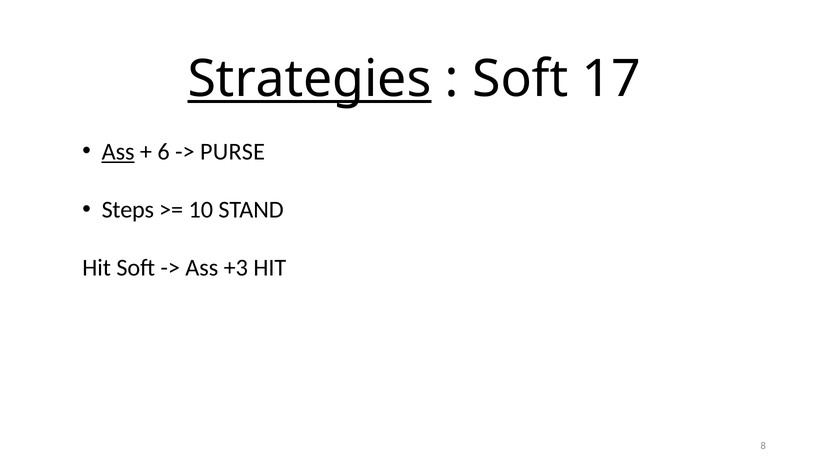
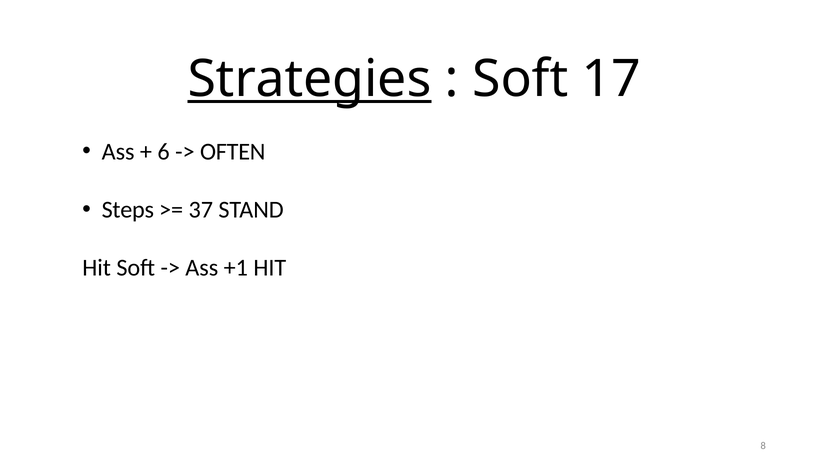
Ass at (118, 151) underline: present -> none
PURSE: PURSE -> OFTEN
10: 10 -> 37
+3: +3 -> +1
